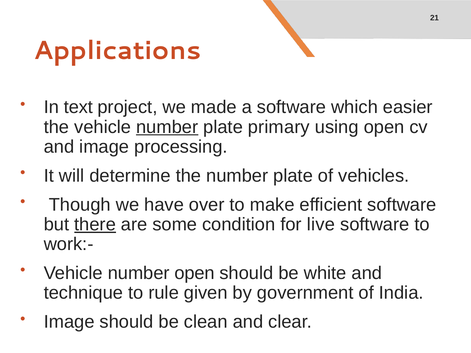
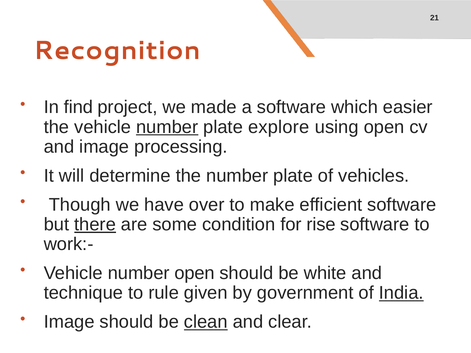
Applications: Applications -> Recognition
text: text -> find
primary: primary -> explore
live: live -> rise
India underline: none -> present
clean underline: none -> present
